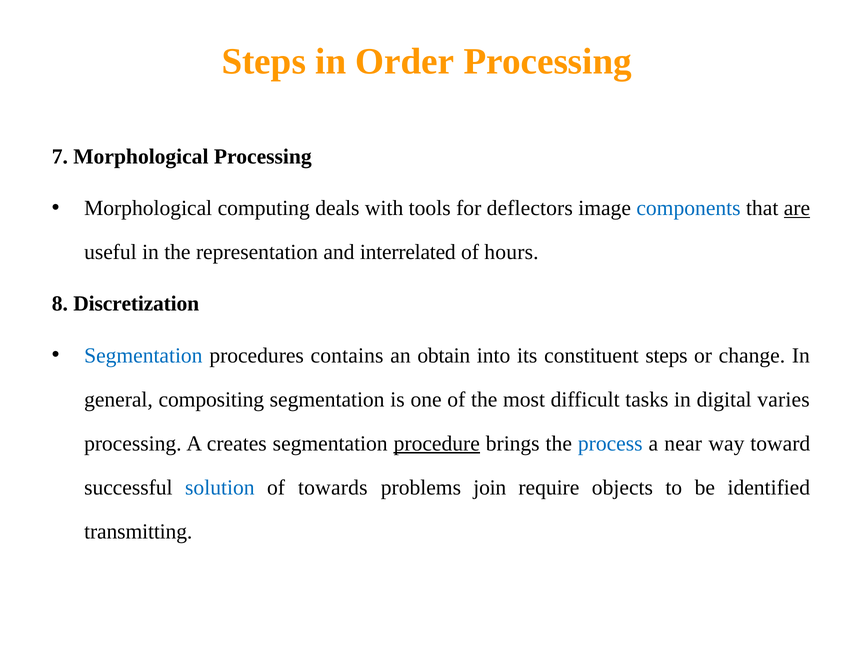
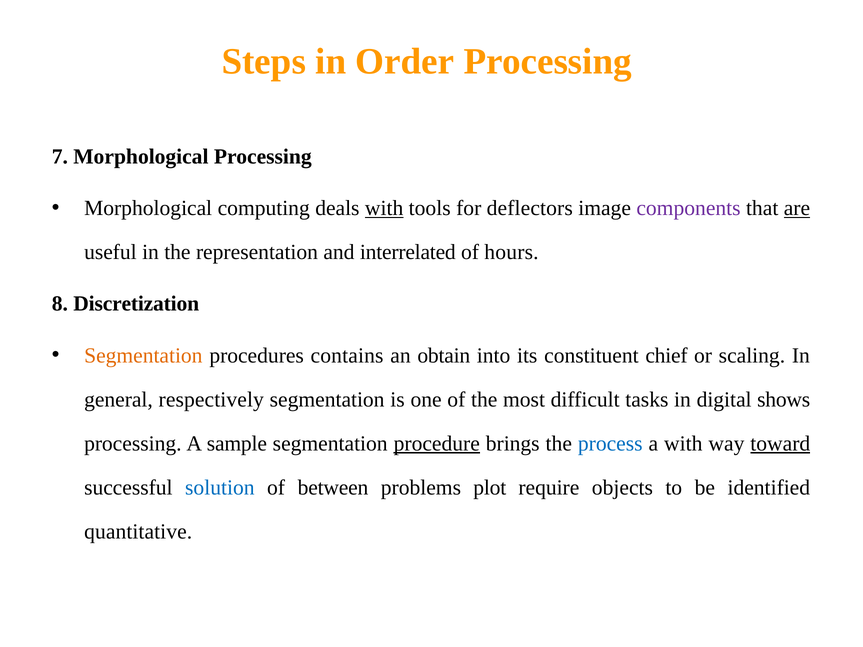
with at (384, 208) underline: none -> present
components colour: blue -> purple
Segmentation at (143, 356) colour: blue -> orange
constituent steps: steps -> chief
change: change -> scaling
compositing: compositing -> respectively
varies: varies -> shows
creates: creates -> sample
a near: near -> with
toward underline: none -> present
towards: towards -> between
join: join -> plot
transmitting: transmitting -> quantitative
